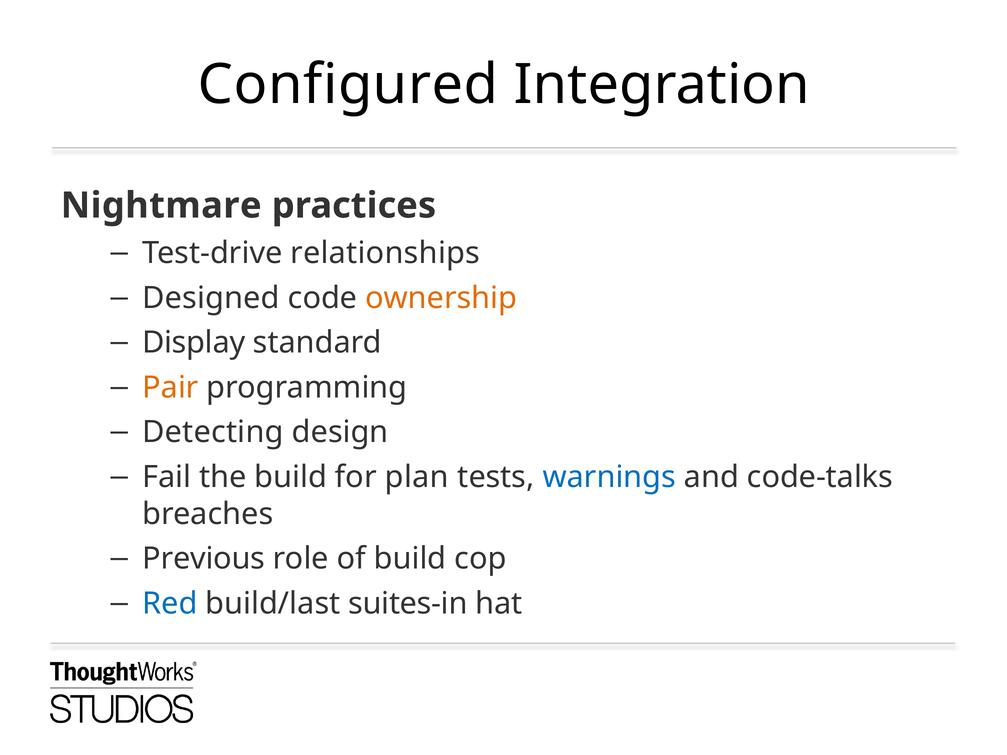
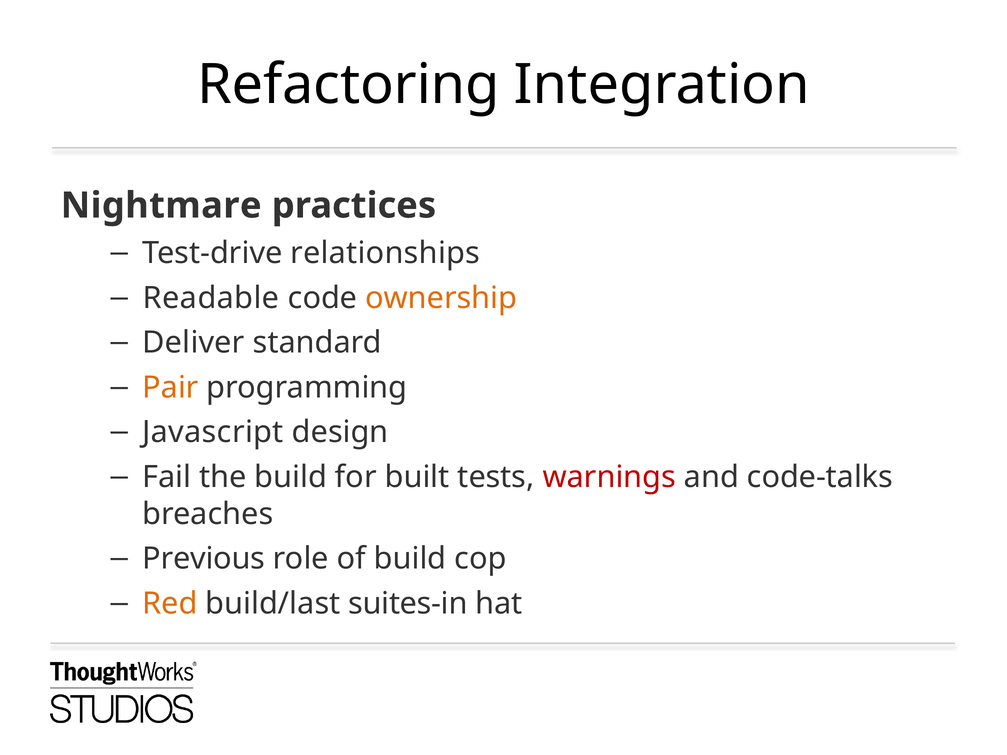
Configured: Configured -> Refactoring
Designed: Designed -> Readable
Display: Display -> Deliver
Detecting: Detecting -> Javascript
plan: plan -> built
warnings colour: blue -> red
Red colour: blue -> orange
